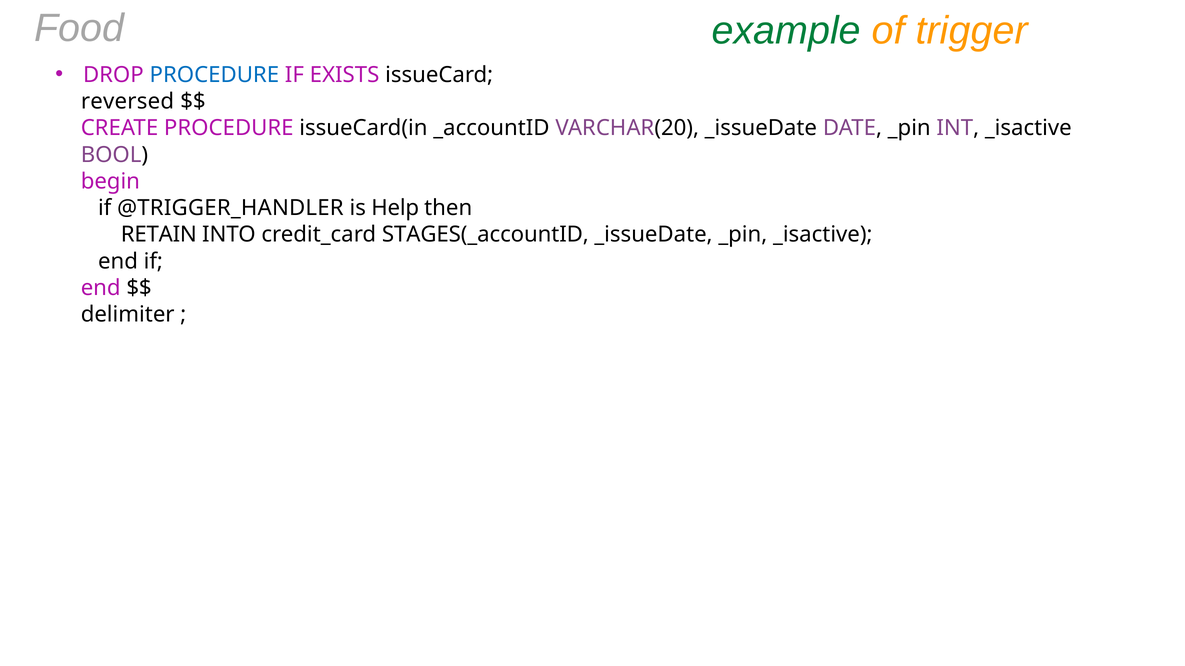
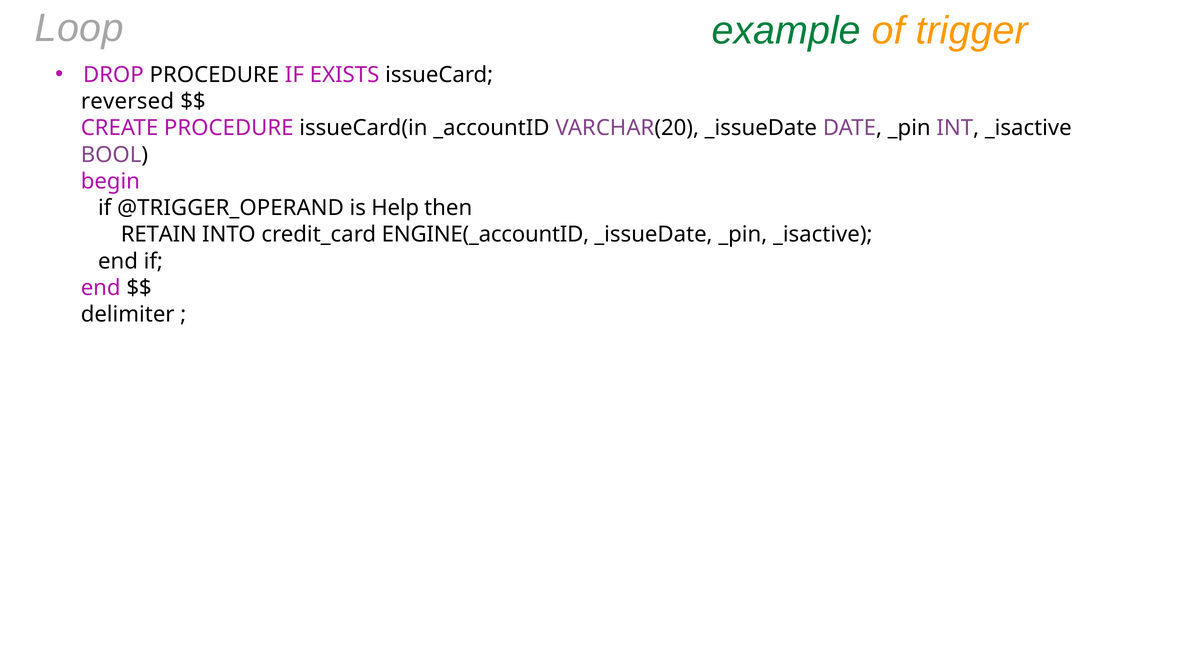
Food: Food -> Loop
PROCEDURE at (214, 75) colour: blue -> black
@TRIGGER_HANDLER: @TRIGGER_HANDLER -> @TRIGGER_OPERAND
STAGES(_accountID: STAGES(_accountID -> ENGINE(_accountID
